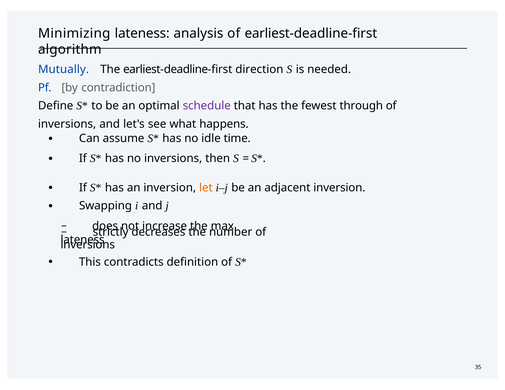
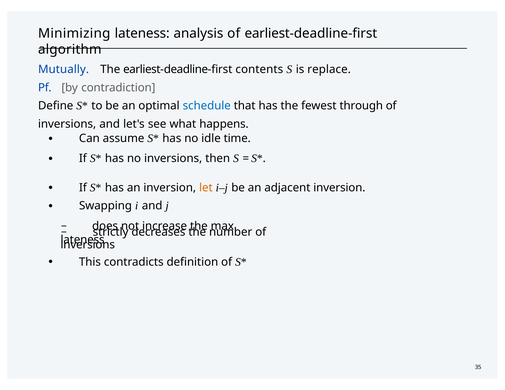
direction: direction -> contents
needed: needed -> replace
schedule colour: purple -> blue
